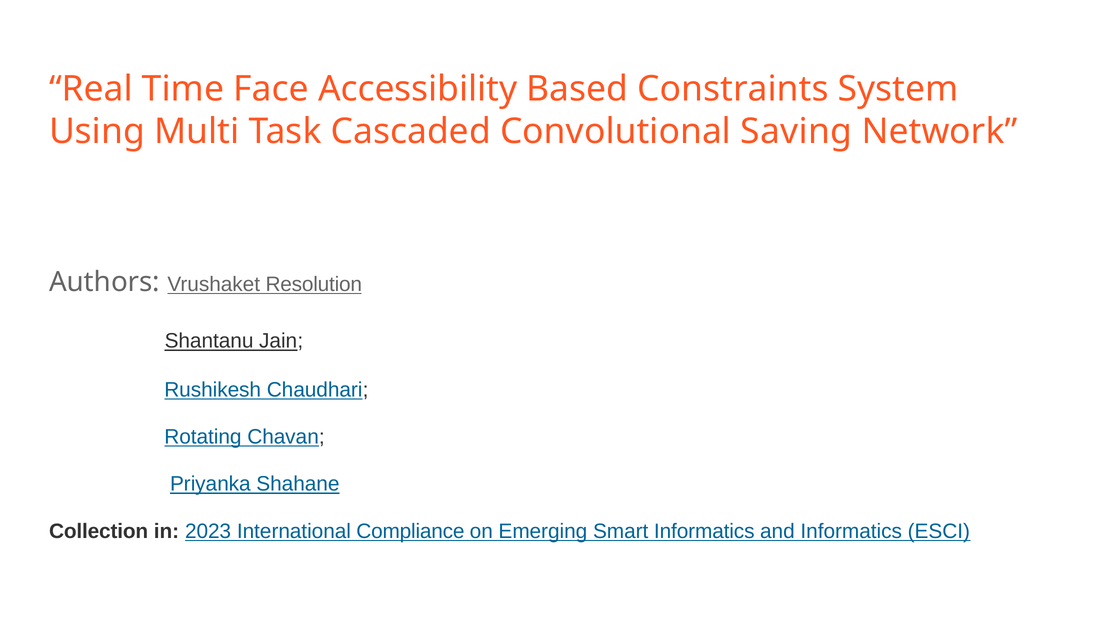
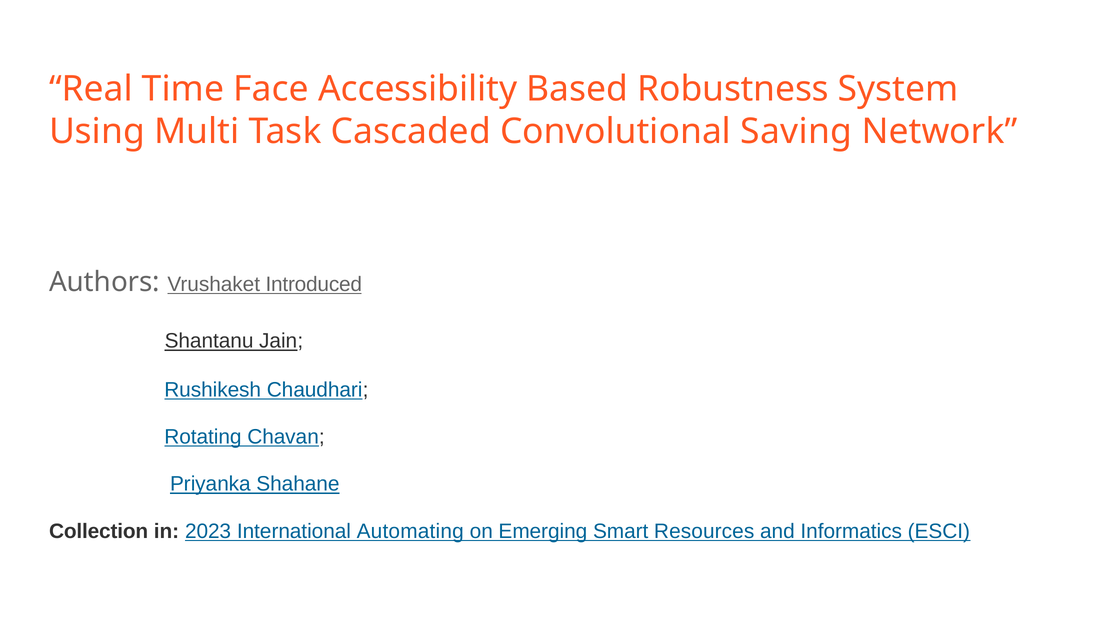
Constraints: Constraints -> Robustness
Resolution: Resolution -> Introduced
Compliance: Compliance -> Automating
Smart Informatics: Informatics -> Resources
